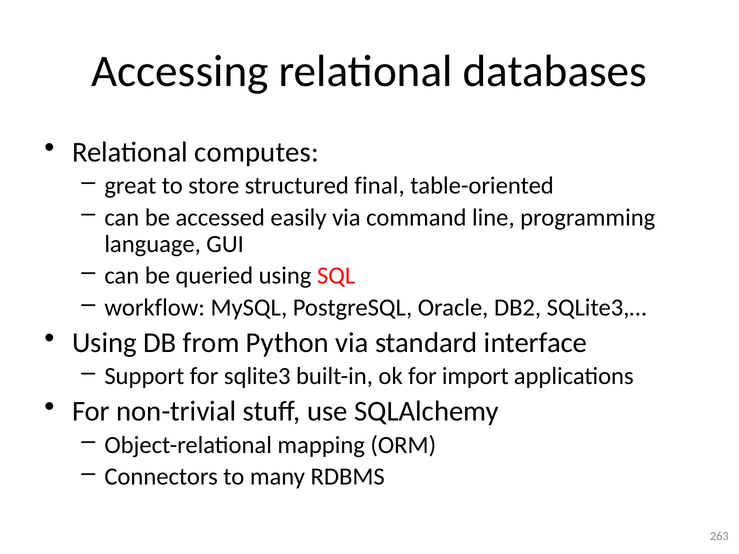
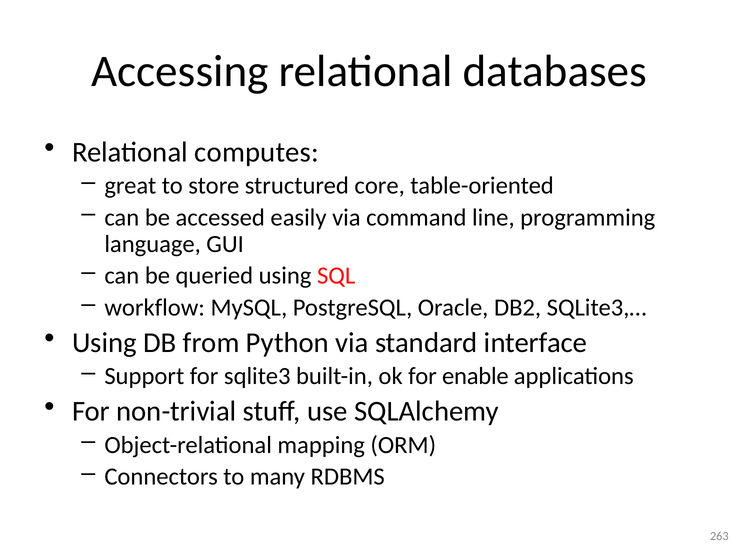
final: final -> core
import: import -> enable
